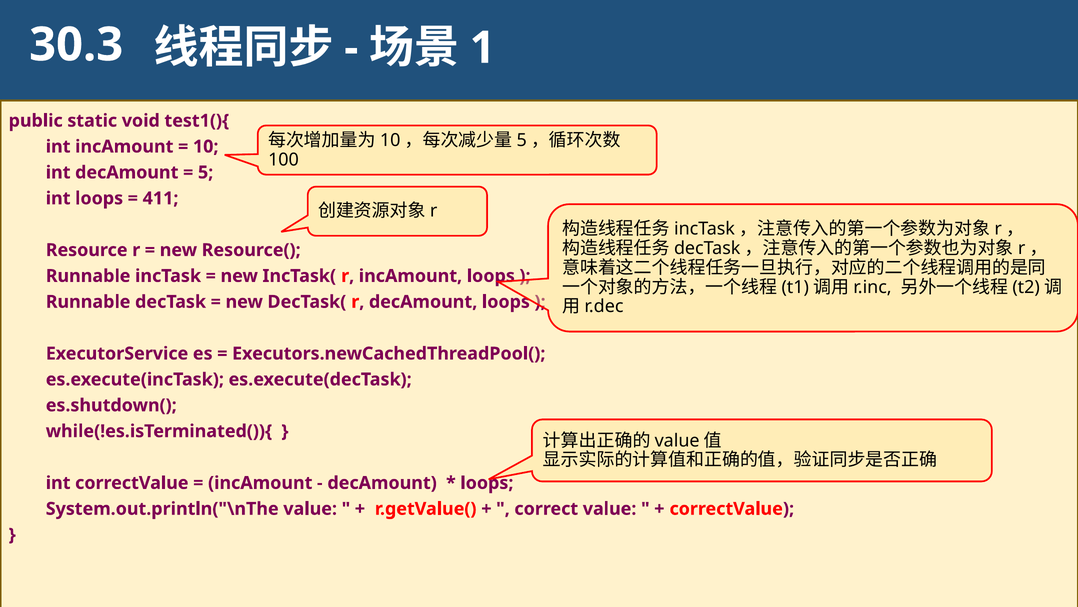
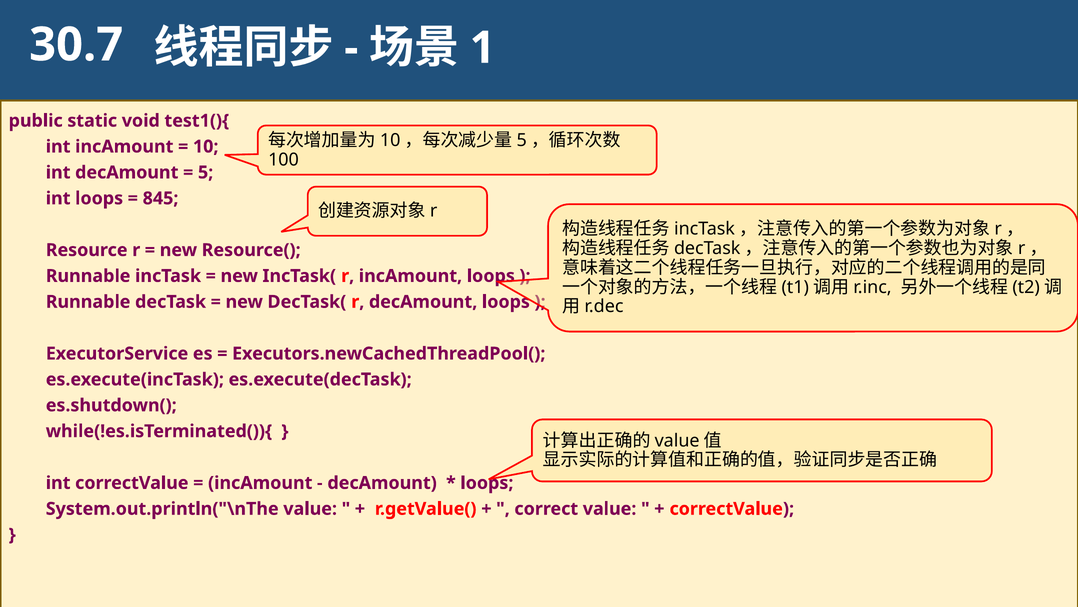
30.3: 30.3 -> 30.7
411: 411 -> 845
